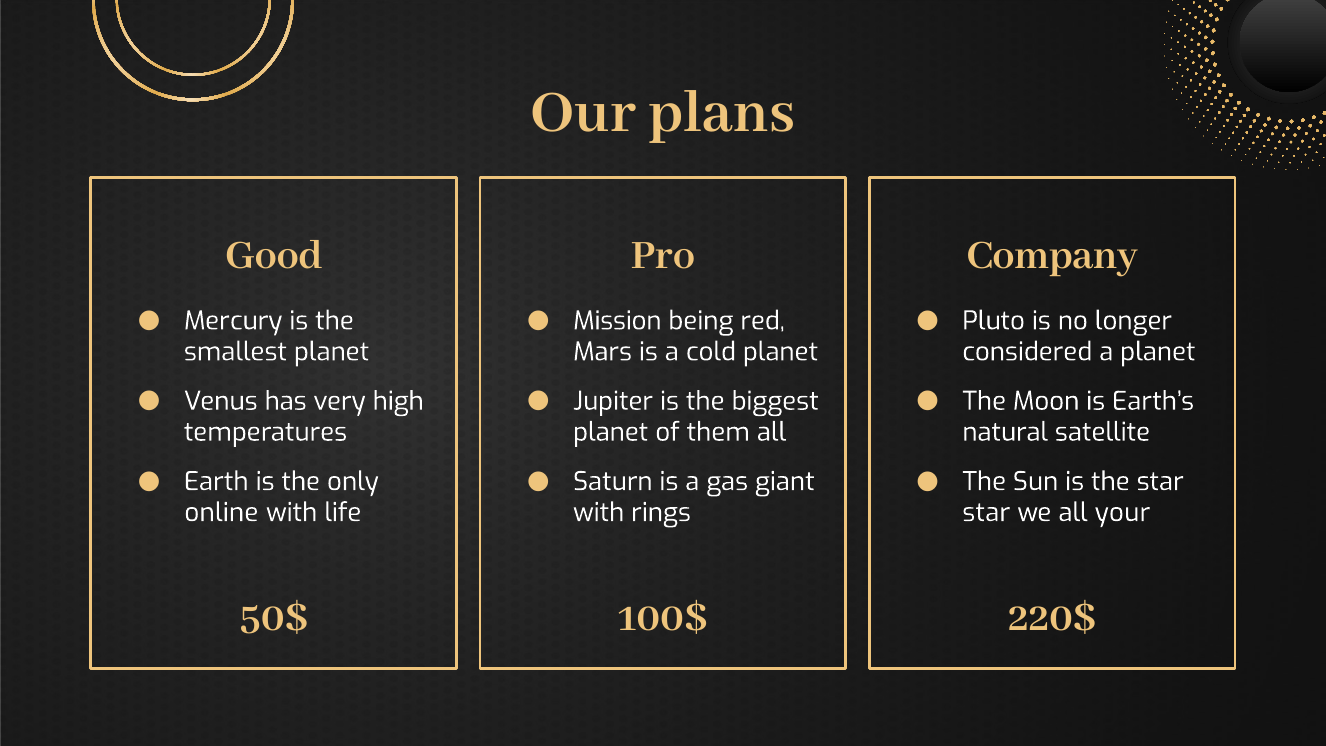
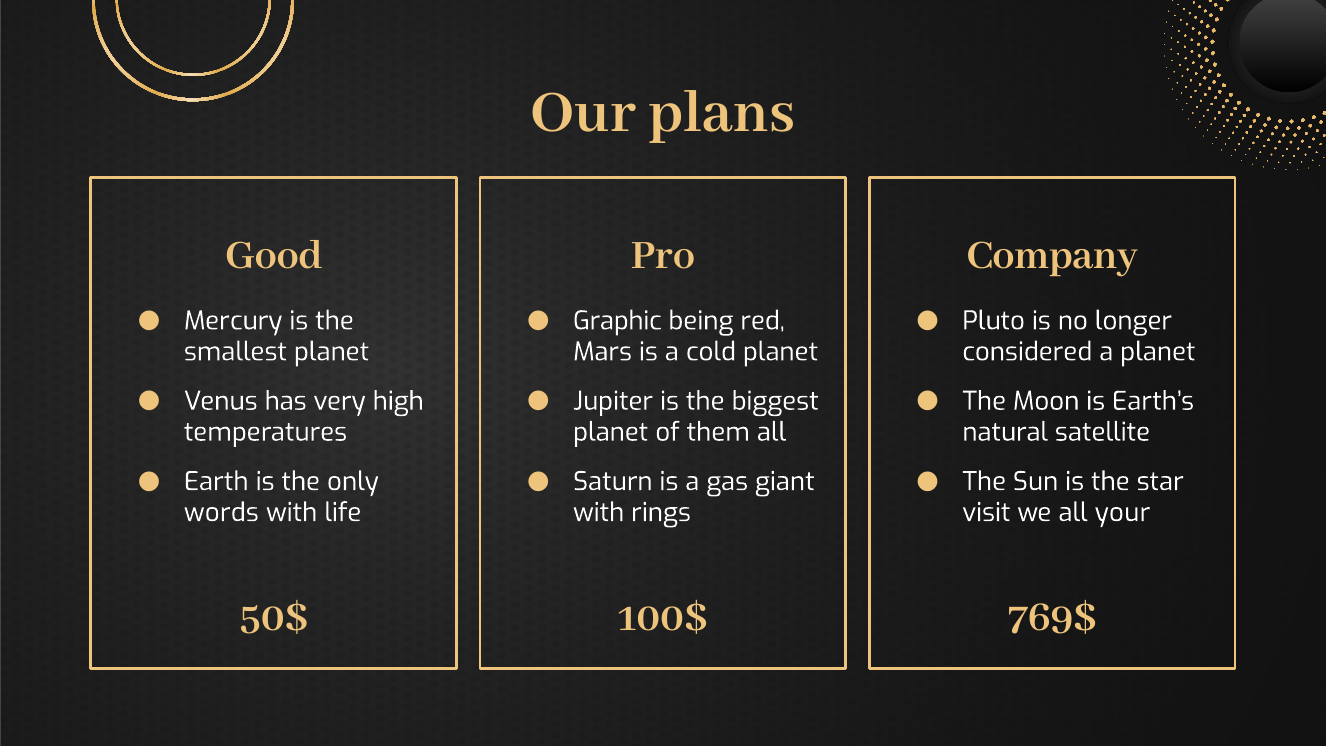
Mission: Mission -> Graphic
online: online -> words
star at (986, 512): star -> visit
220$: 220$ -> 769$
